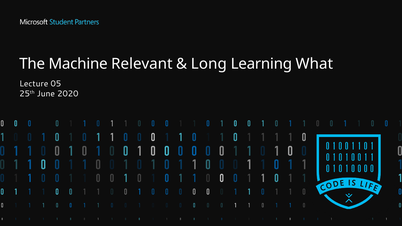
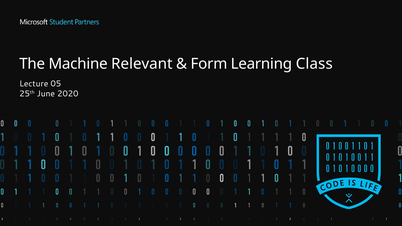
Long: Long -> Form
What: What -> Class
